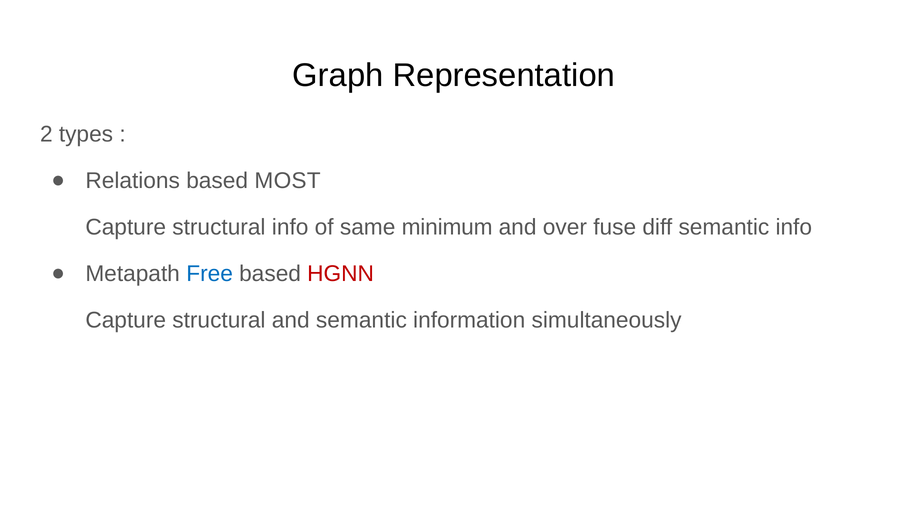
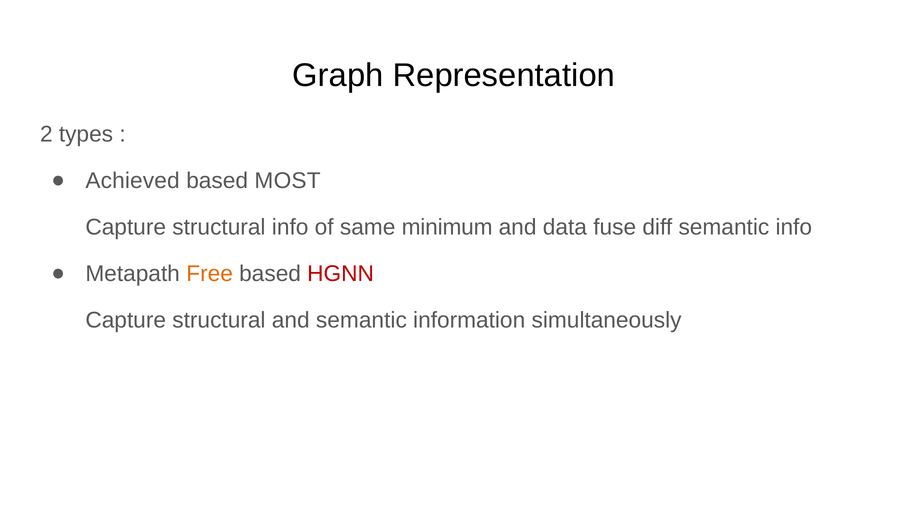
Relations: Relations -> Achieved
over: over -> data
Free colour: blue -> orange
